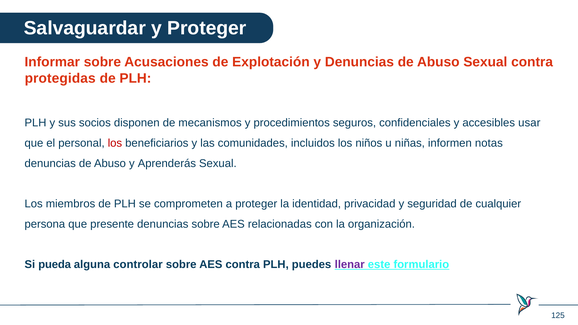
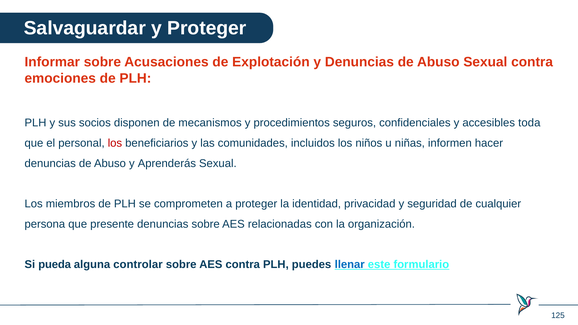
protegidas: protegidas -> emociones
usar: usar -> toda
notas: notas -> hacer
llenar colour: purple -> blue
